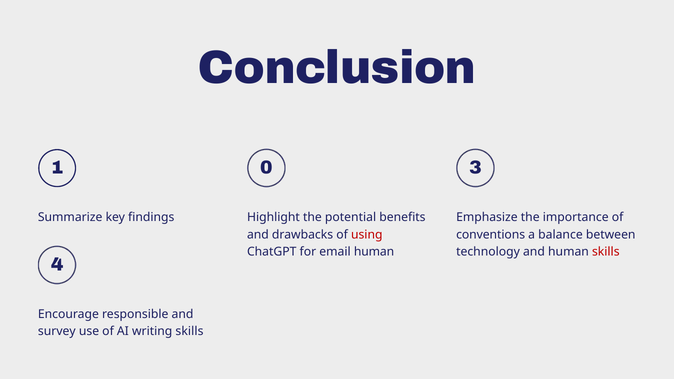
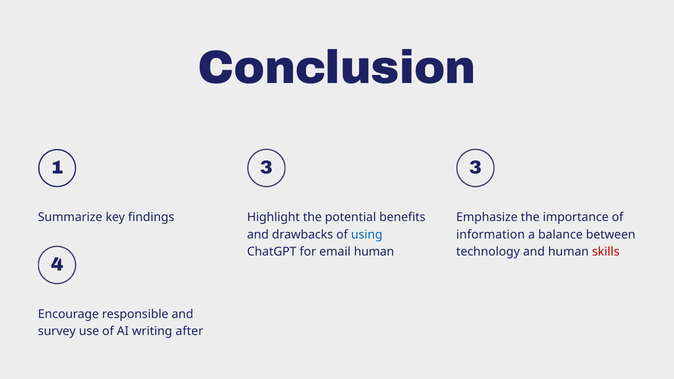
1 0: 0 -> 3
using colour: red -> blue
conventions: conventions -> information
writing skills: skills -> after
